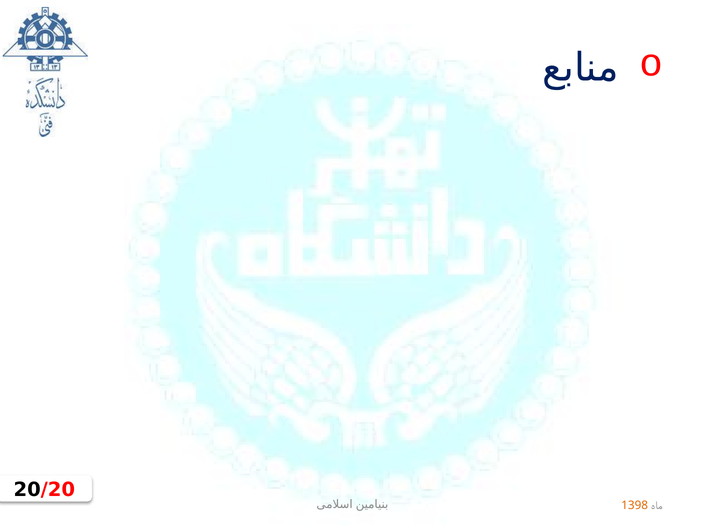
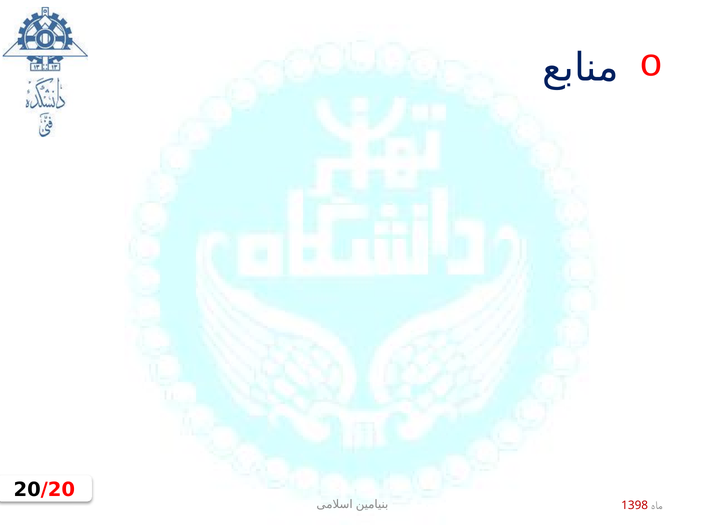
1398 colour: orange -> red
